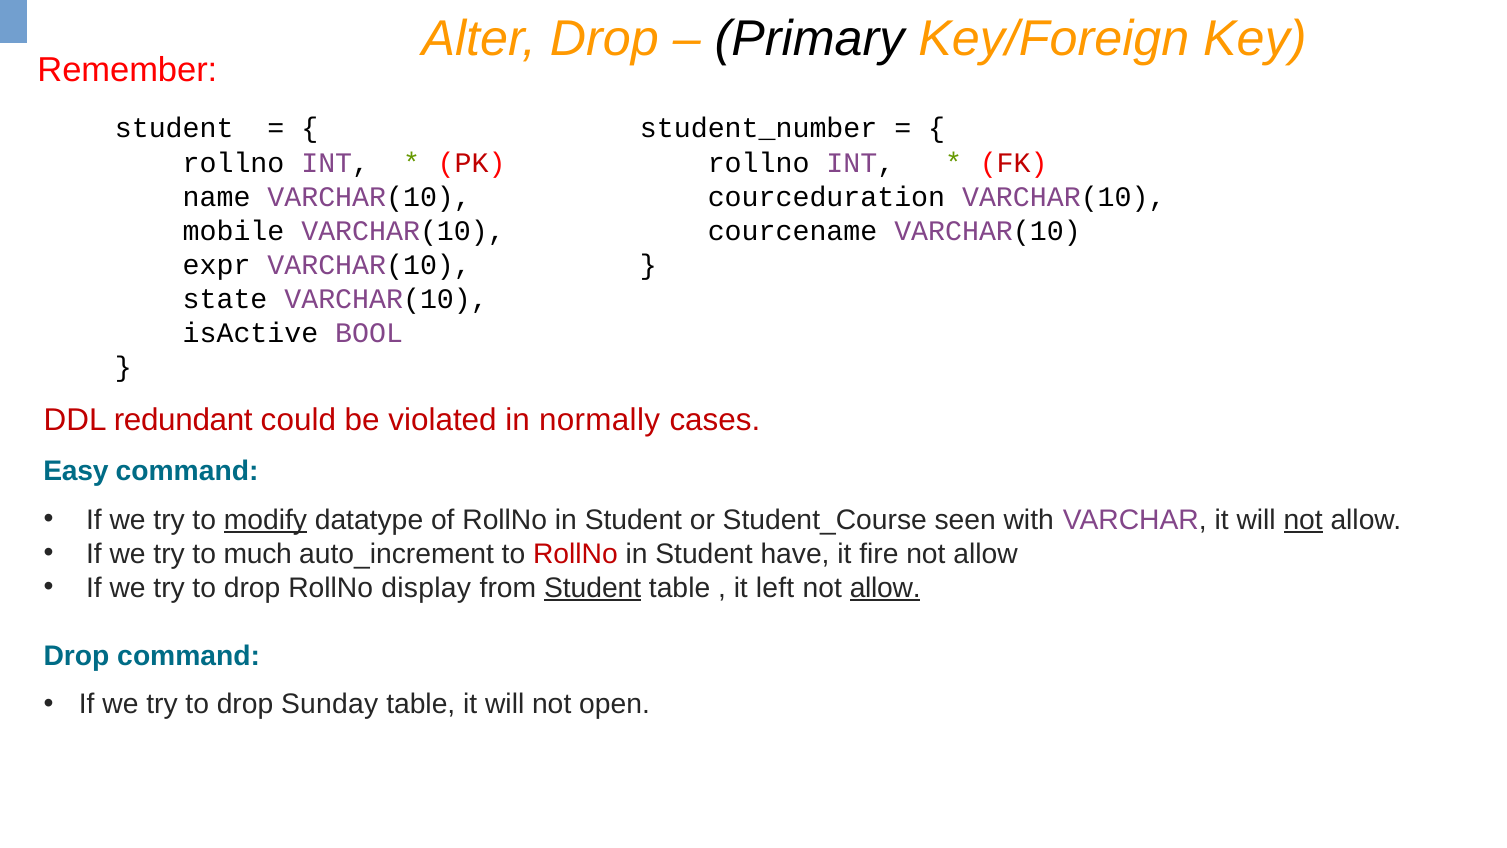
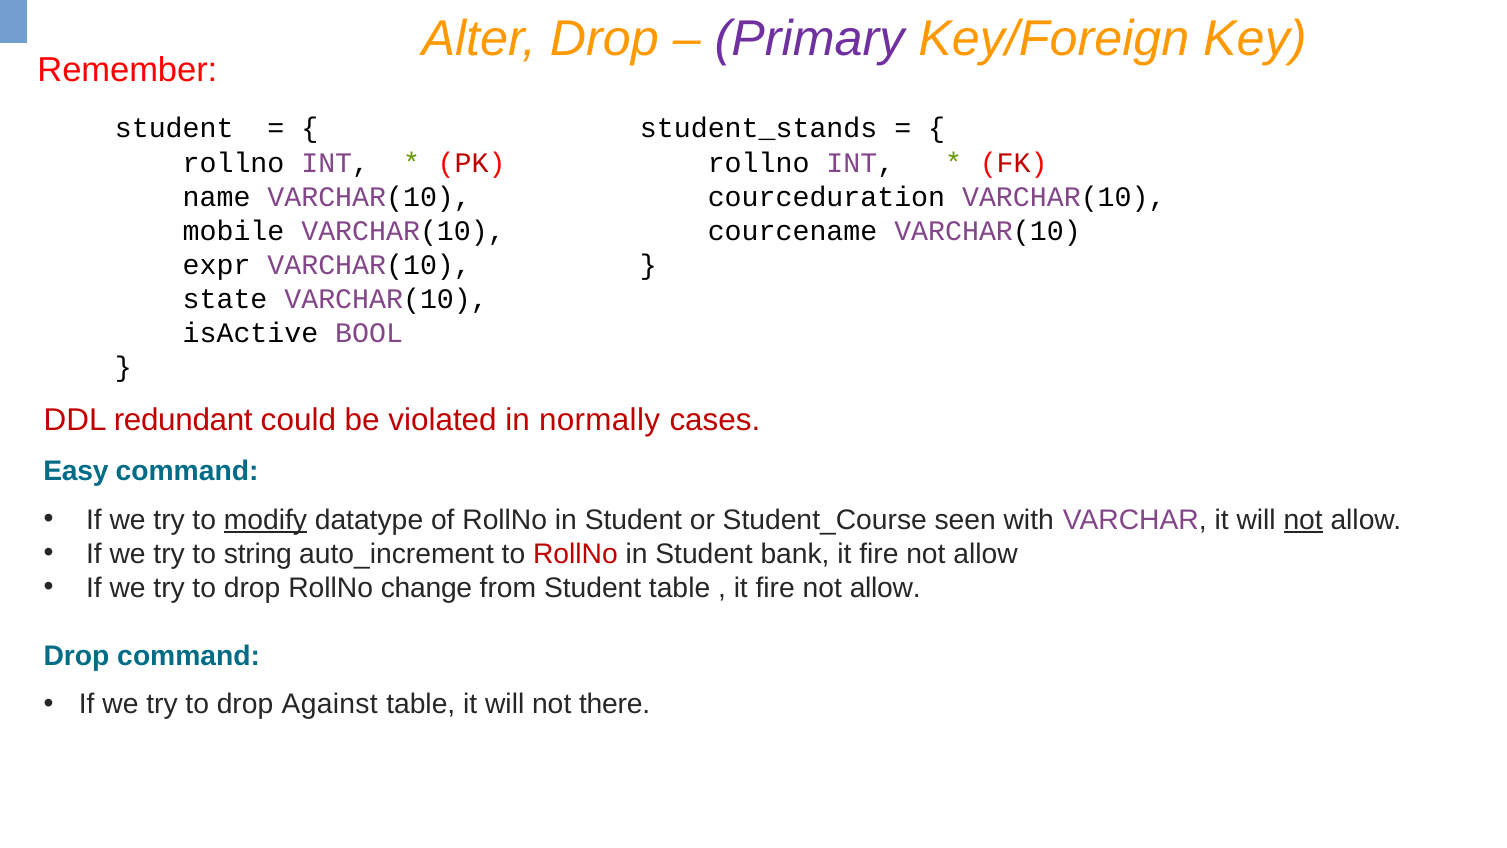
Primary colour: black -> purple
student_number: student_number -> student_stands
much: much -> string
have: have -> bank
display: display -> change
Student at (593, 588) underline: present -> none
left at (775, 588): left -> fire
allow at (885, 588) underline: present -> none
Sunday: Sunday -> Against
open: open -> there
